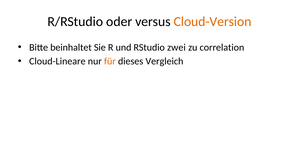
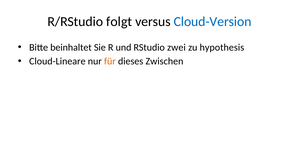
oder: oder -> folgt
Cloud-Version colour: orange -> blue
correlation: correlation -> hypothesis
Vergleich: Vergleich -> Zwischen
